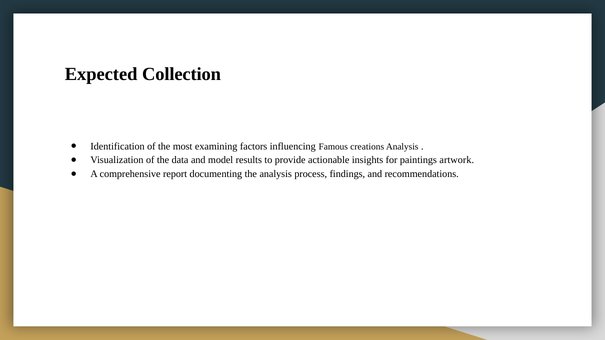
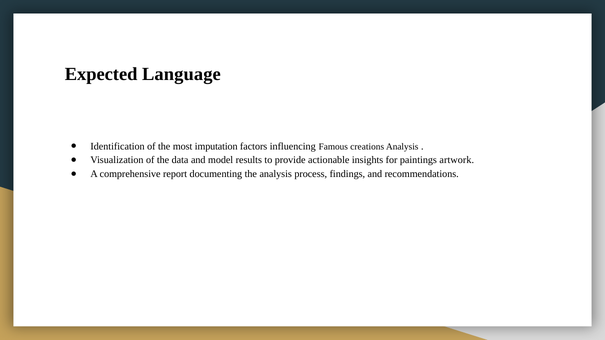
Collection: Collection -> Language
examining: examining -> imputation
